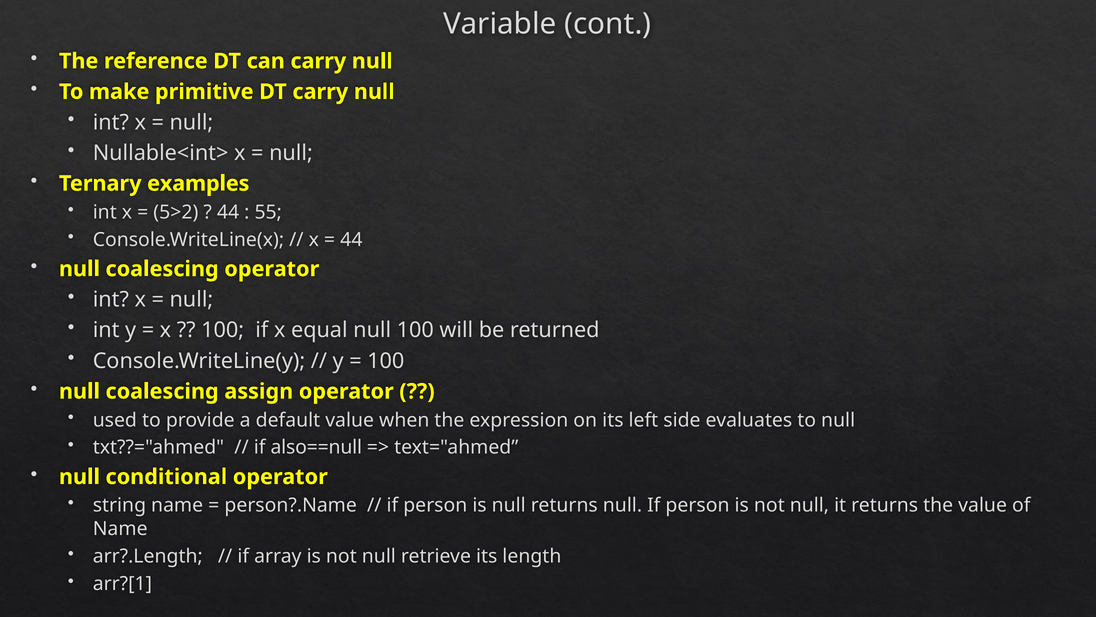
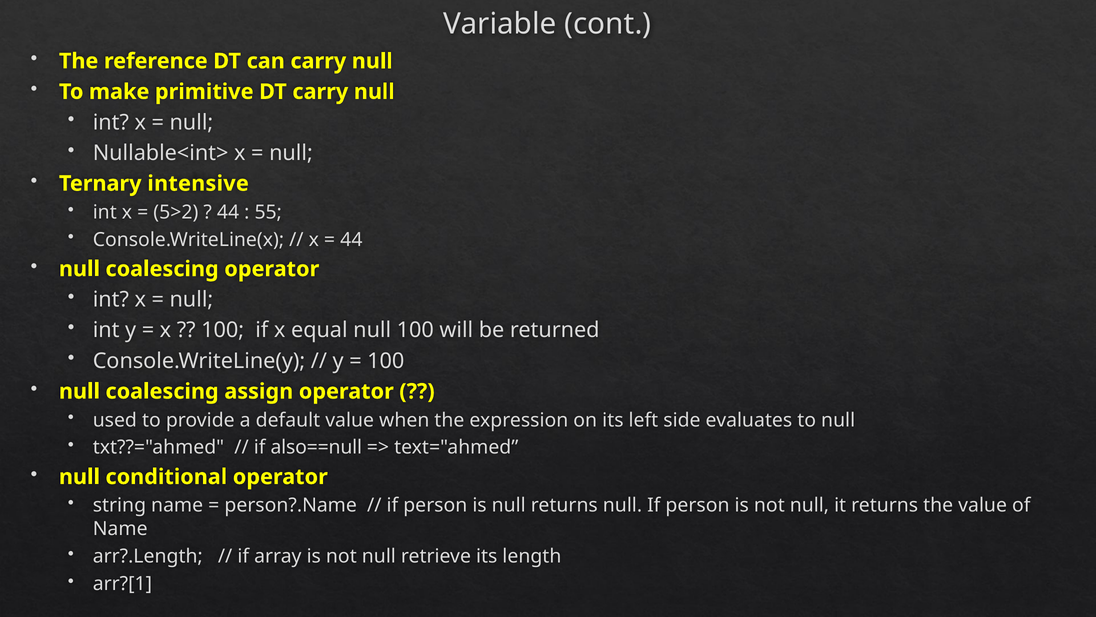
examples: examples -> intensive
